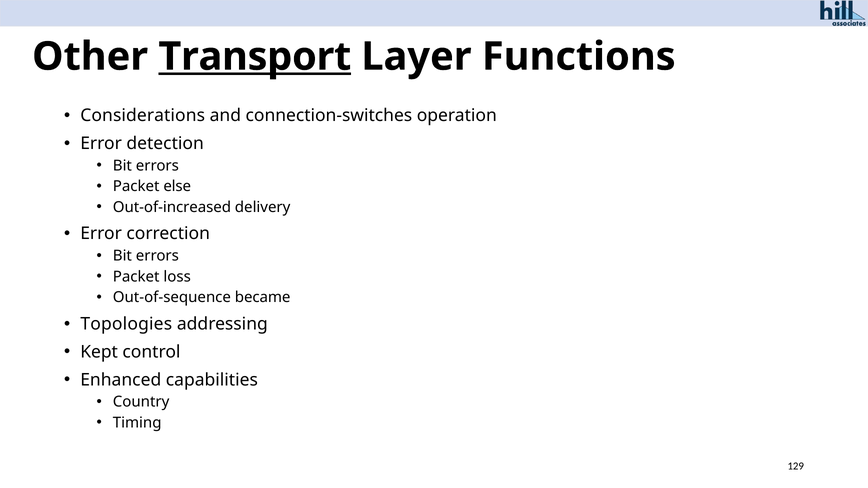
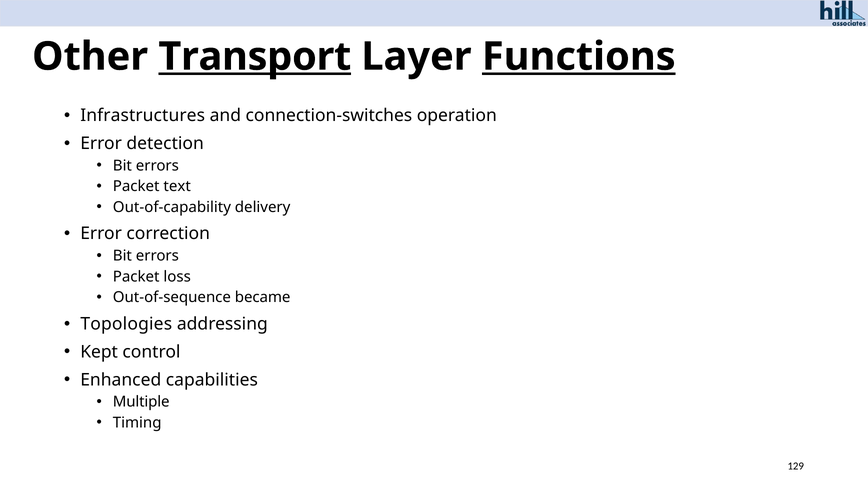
Functions underline: none -> present
Considerations: Considerations -> Infrastructures
else: else -> text
Out-of-increased: Out-of-increased -> Out-of-capability
Country: Country -> Multiple
